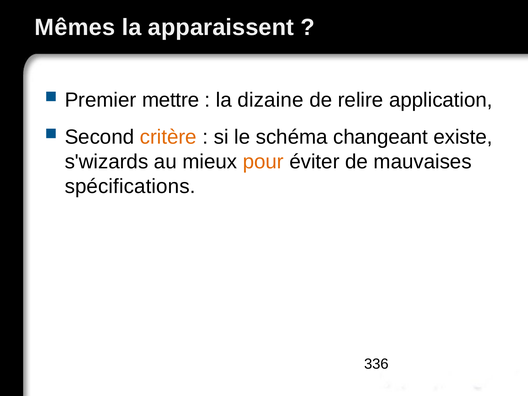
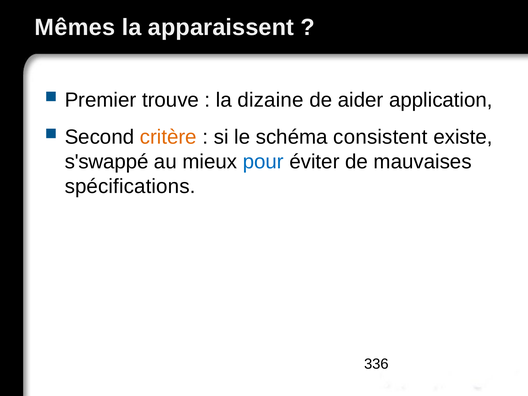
mettre: mettre -> trouve
relire: relire -> aider
changeant: changeant -> consistent
s'wizards: s'wizards -> s'swappé
pour colour: orange -> blue
